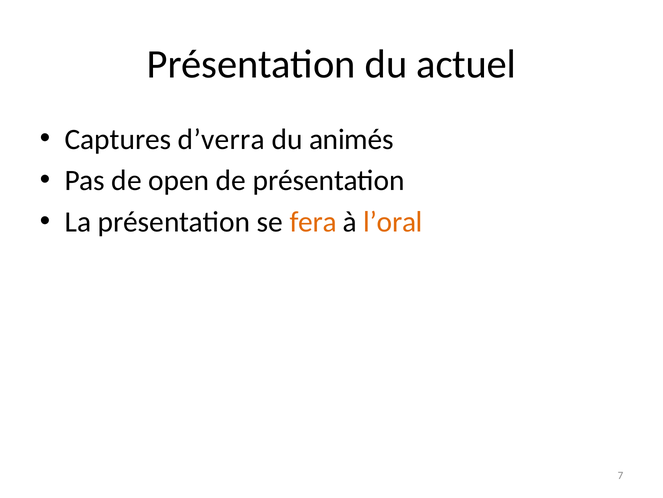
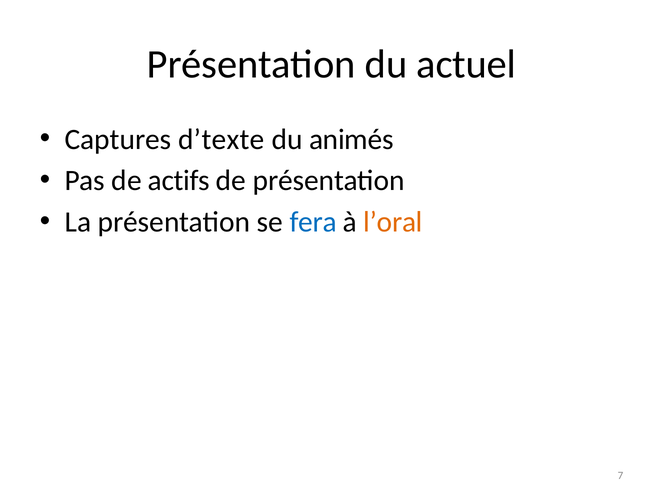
d’verra: d’verra -> d’texte
open: open -> actifs
fera colour: orange -> blue
